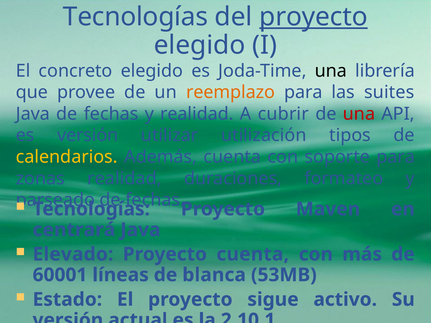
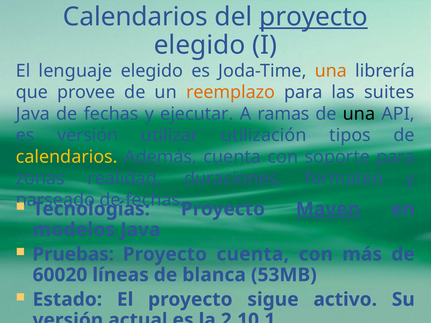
Tecnologías at (135, 17): Tecnologías -> Calendarios
concreto: concreto -> lenguaje
una at (331, 71) colour: black -> orange
y realidad: realidad -> ejecutar
cubrir: cubrir -> ramas
una at (359, 114) colour: red -> black
Maven underline: none -> present
centrará: centrará -> modelos
Elevado: Elevado -> Pruebas
60001: 60001 -> 60020
